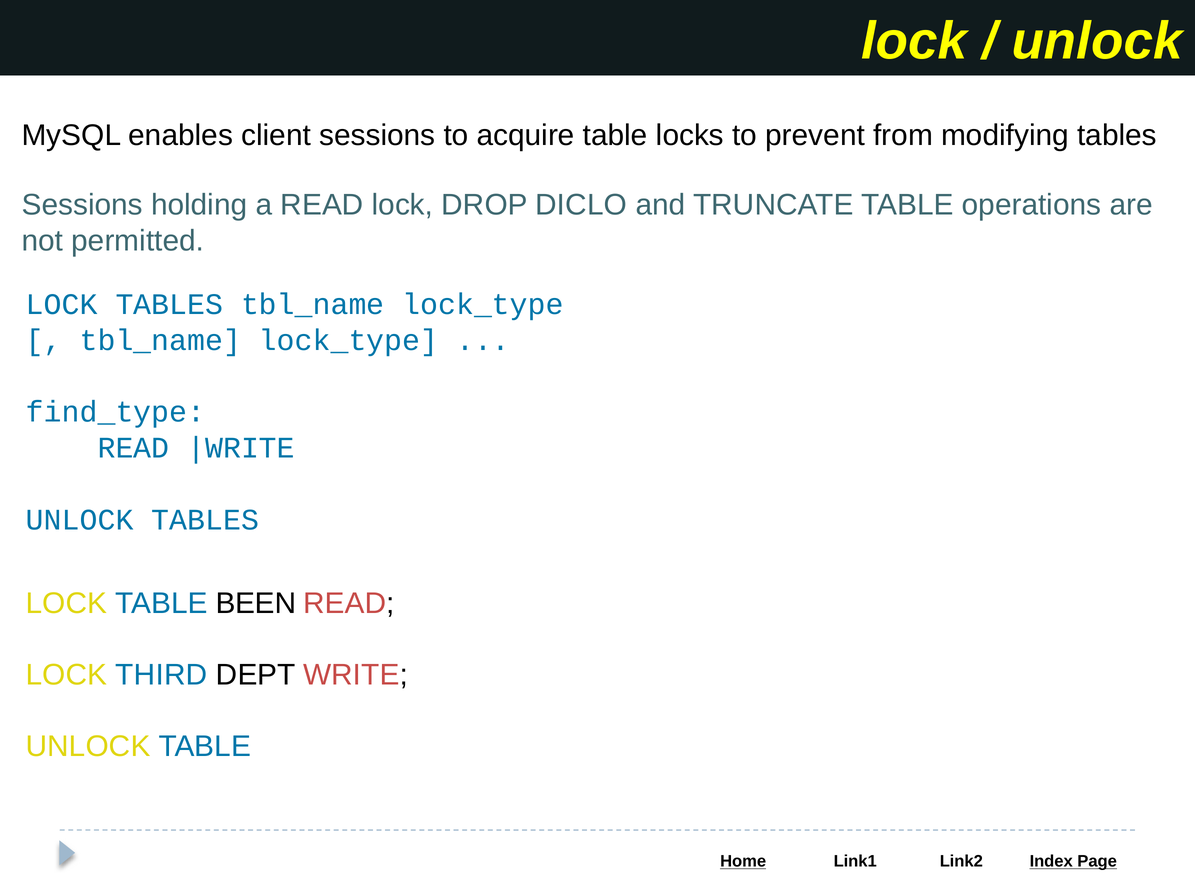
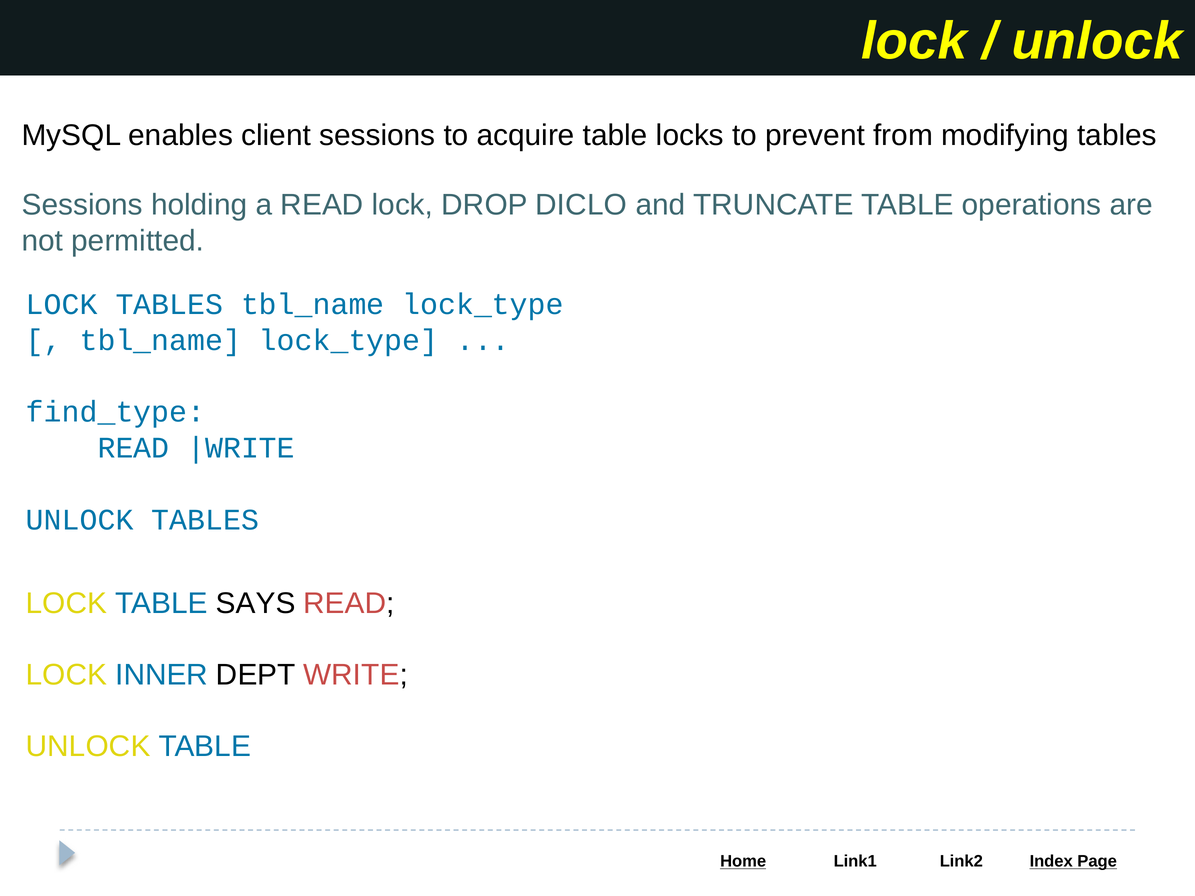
BEEN: BEEN -> SAYS
THIRD: THIRD -> INNER
